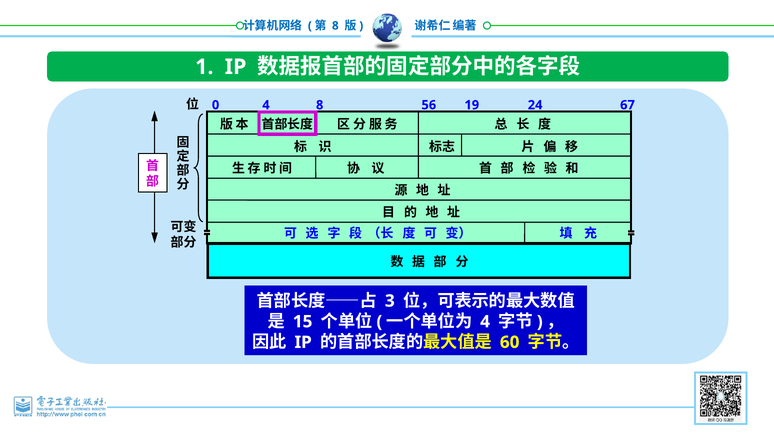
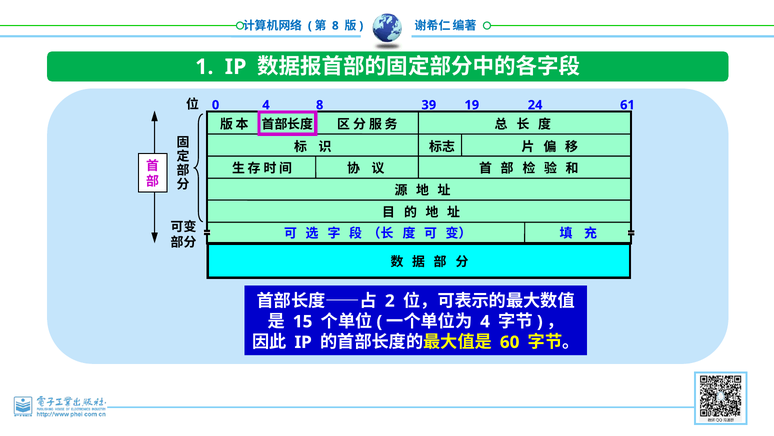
56: 56 -> 39
67: 67 -> 61
3: 3 -> 2
